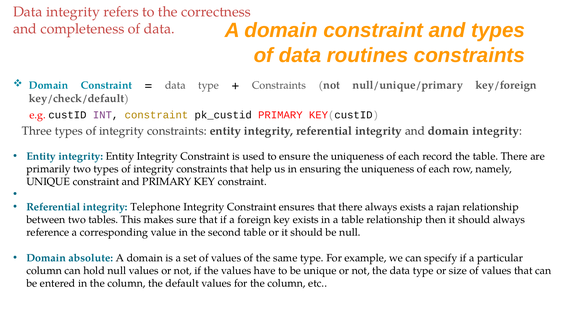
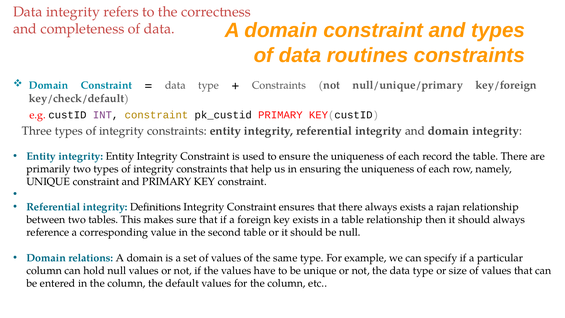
Telephone: Telephone -> Definitions
absolute: absolute -> relations
